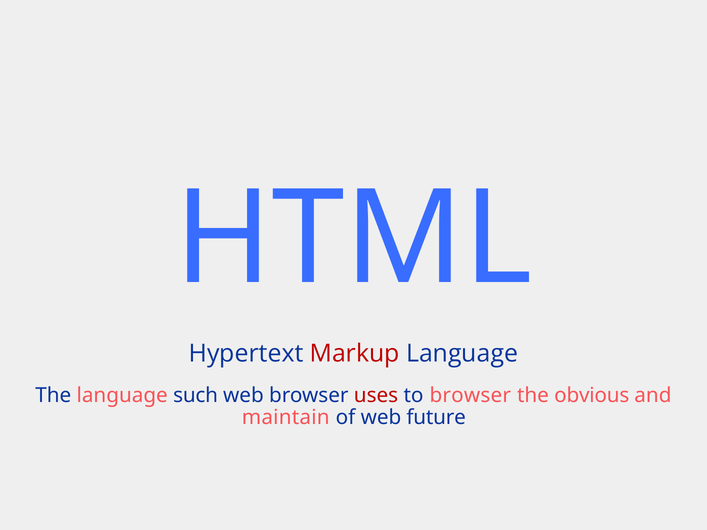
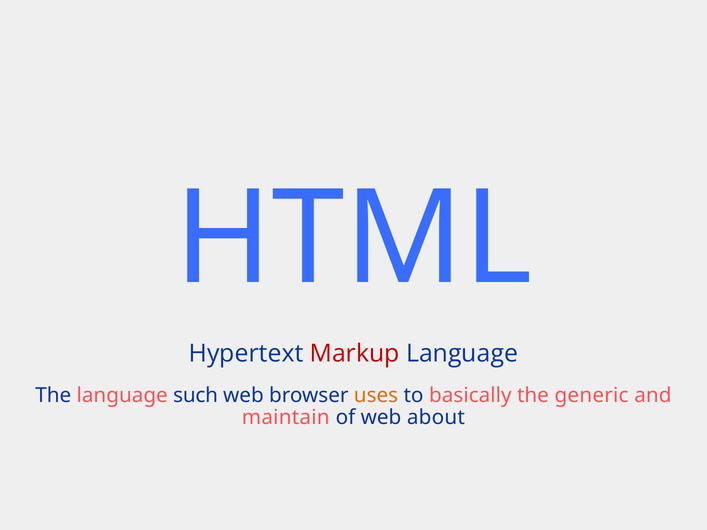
uses colour: red -> orange
to browser: browser -> basically
obvious: obvious -> generic
future: future -> about
